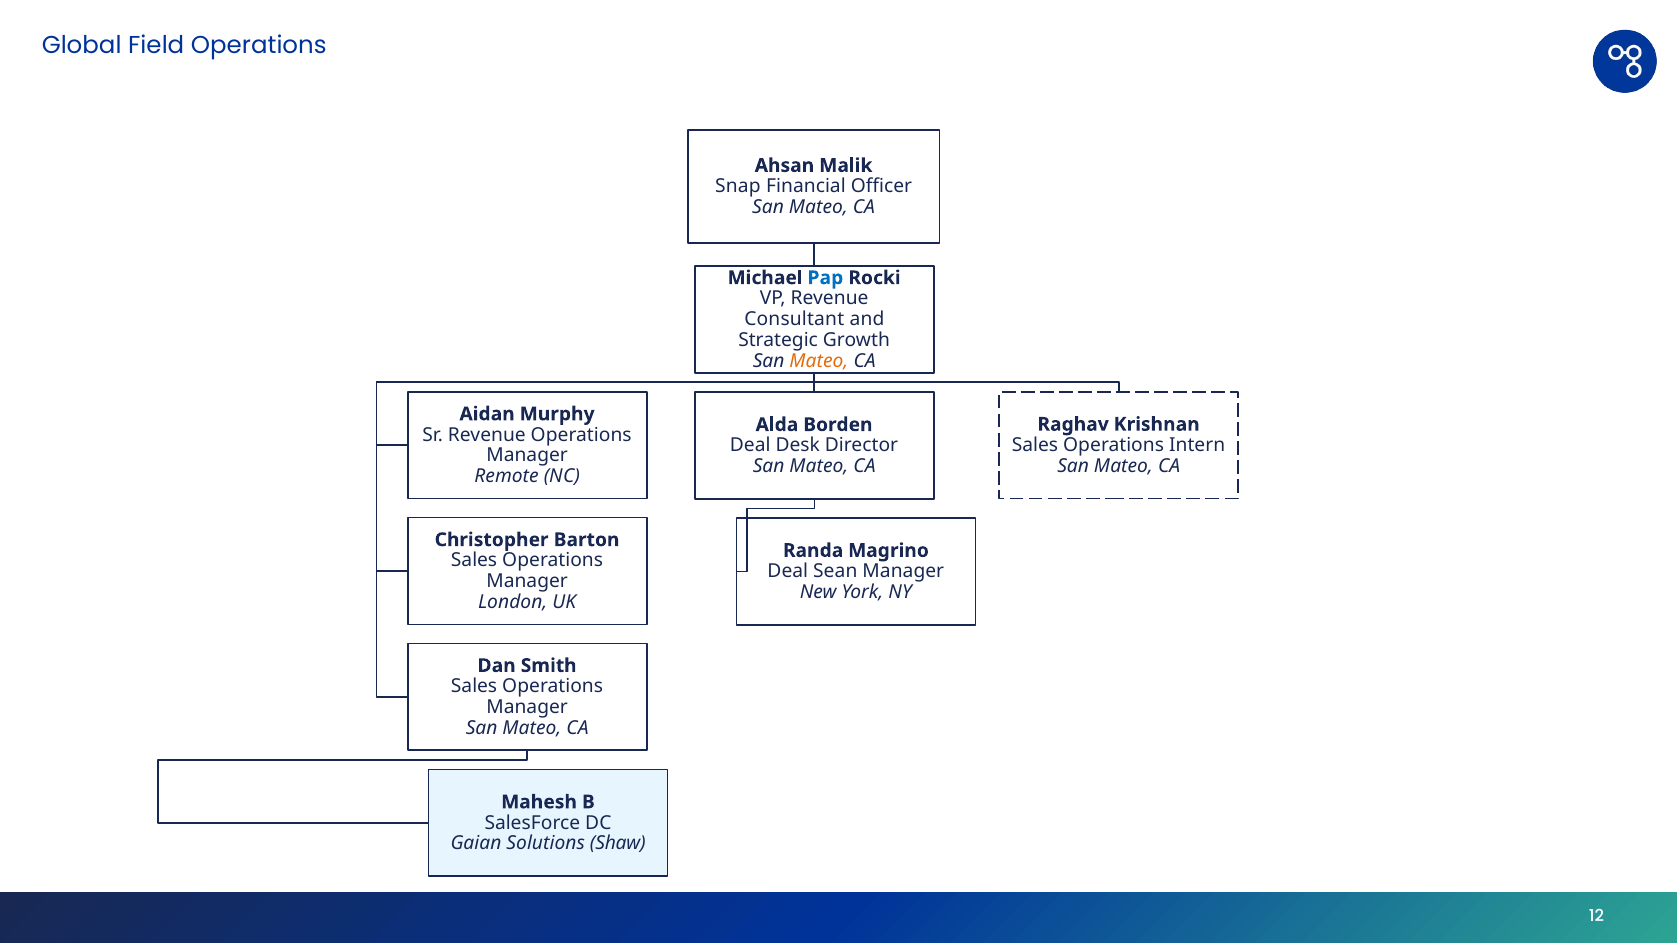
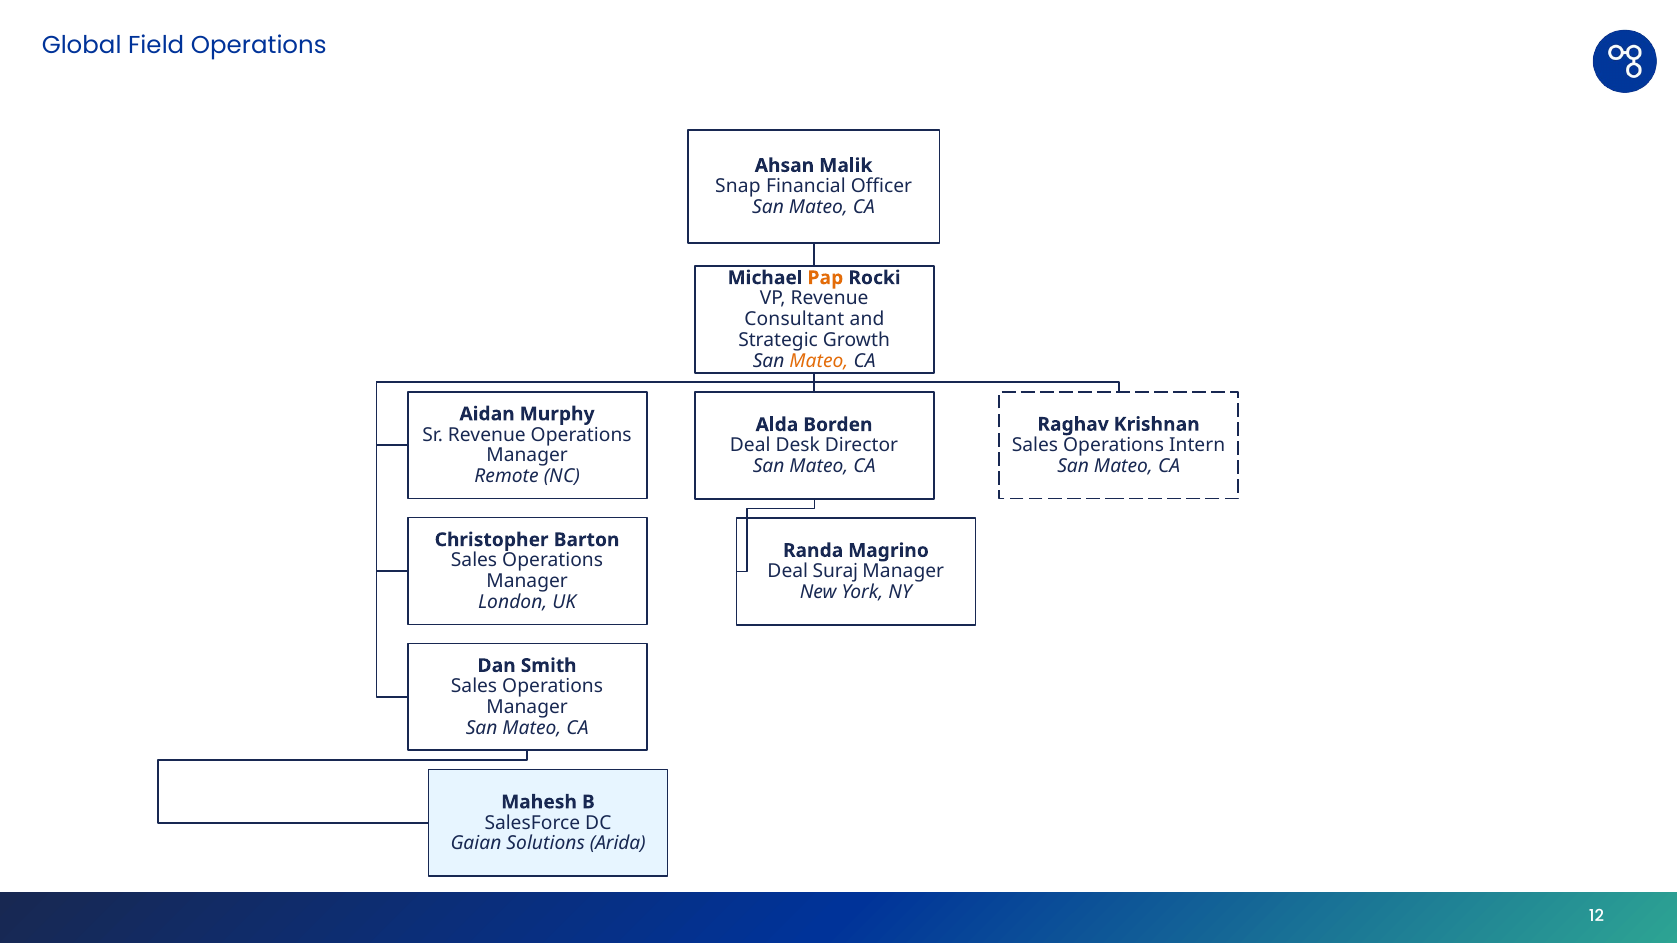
Pap colour: blue -> orange
Sean: Sean -> Suraj
Shaw: Shaw -> Arida
